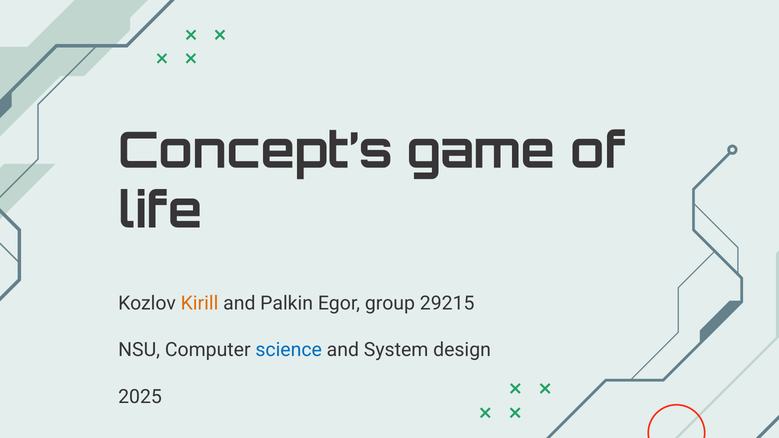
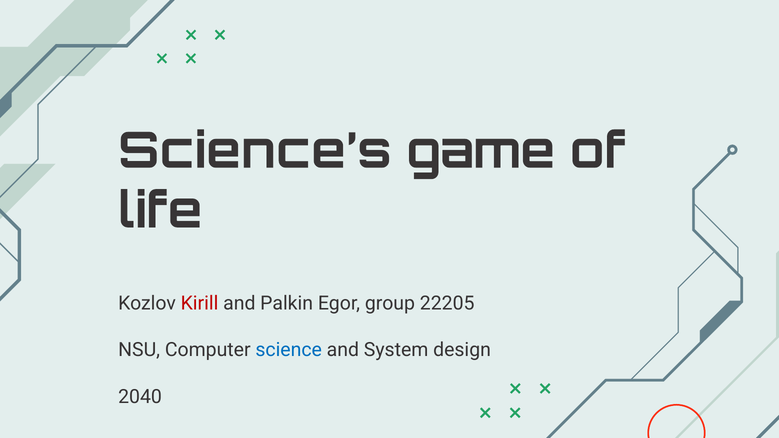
Concept’s: Concept’s -> Science’s
Kirill colour: orange -> red
29215: 29215 -> 22205
2025: 2025 -> 2040
